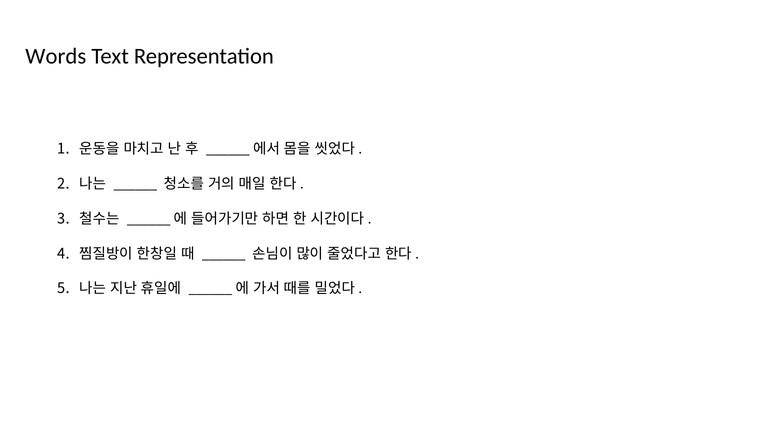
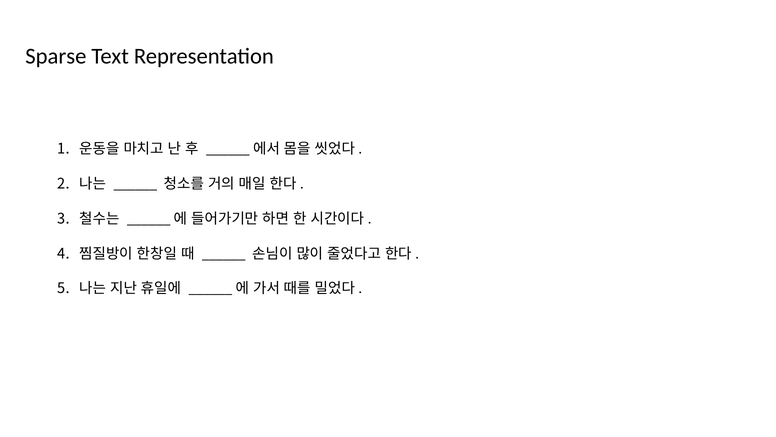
Words: Words -> Sparse
